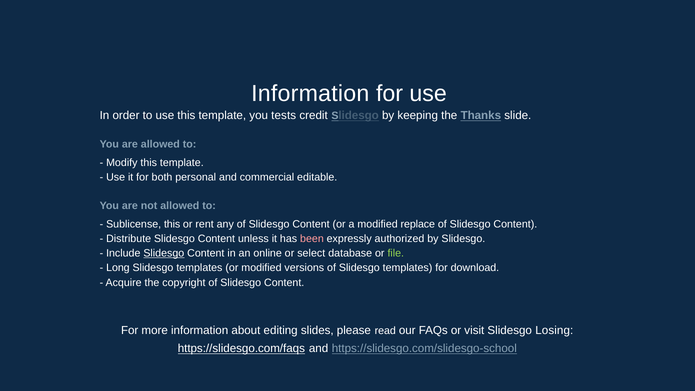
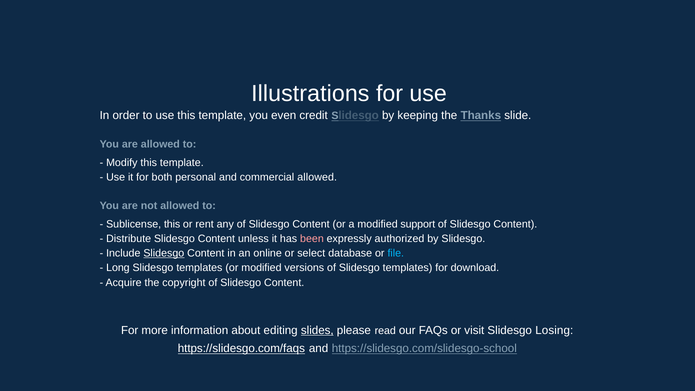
Information at (310, 93): Information -> Illustrations
tests: tests -> even
commercial editable: editable -> allowed
replace: replace -> support
file colour: light green -> light blue
slides underline: none -> present
